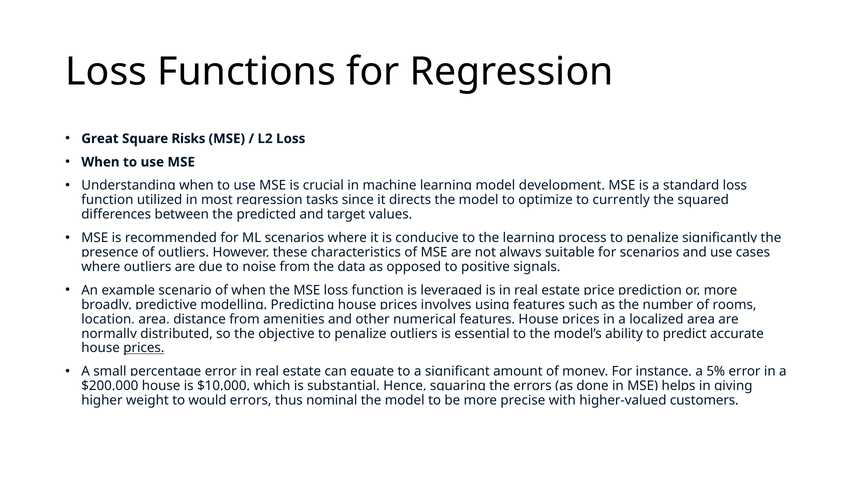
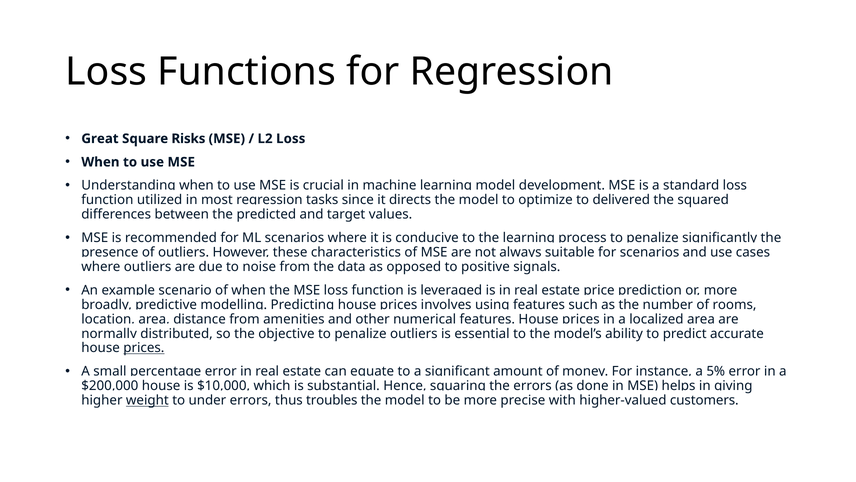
currently: currently -> delivered
weight underline: none -> present
would: would -> under
nominal: nominal -> troubles
